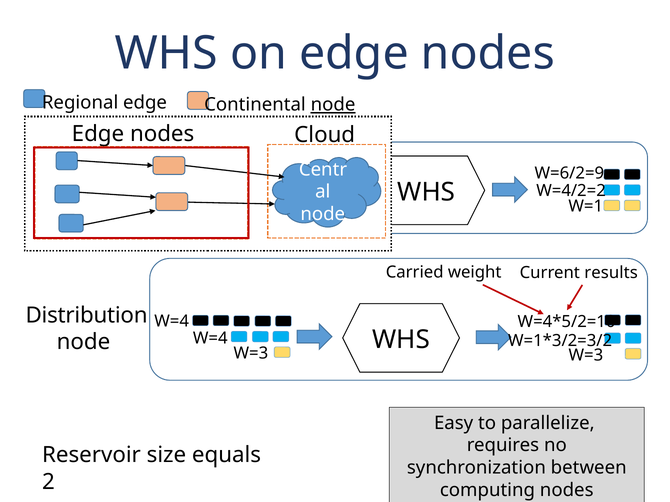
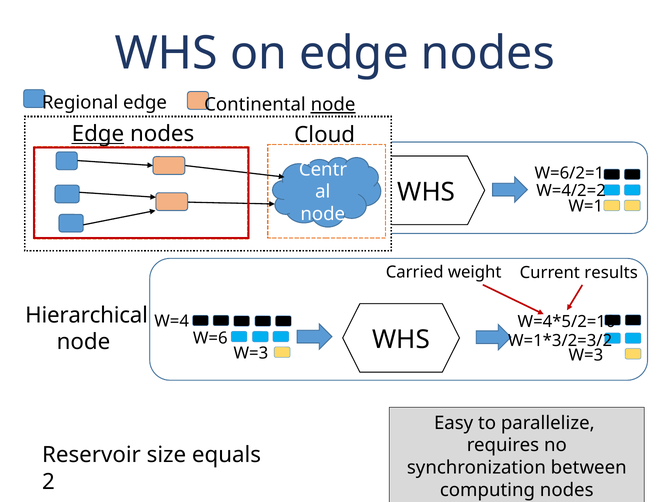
Edge at (98, 134) underline: none -> present
W=6/2=9: W=6/2=9 -> W=6/2=1
Distribution: Distribution -> Hierarchical
W=4 at (210, 339): W=4 -> W=6
